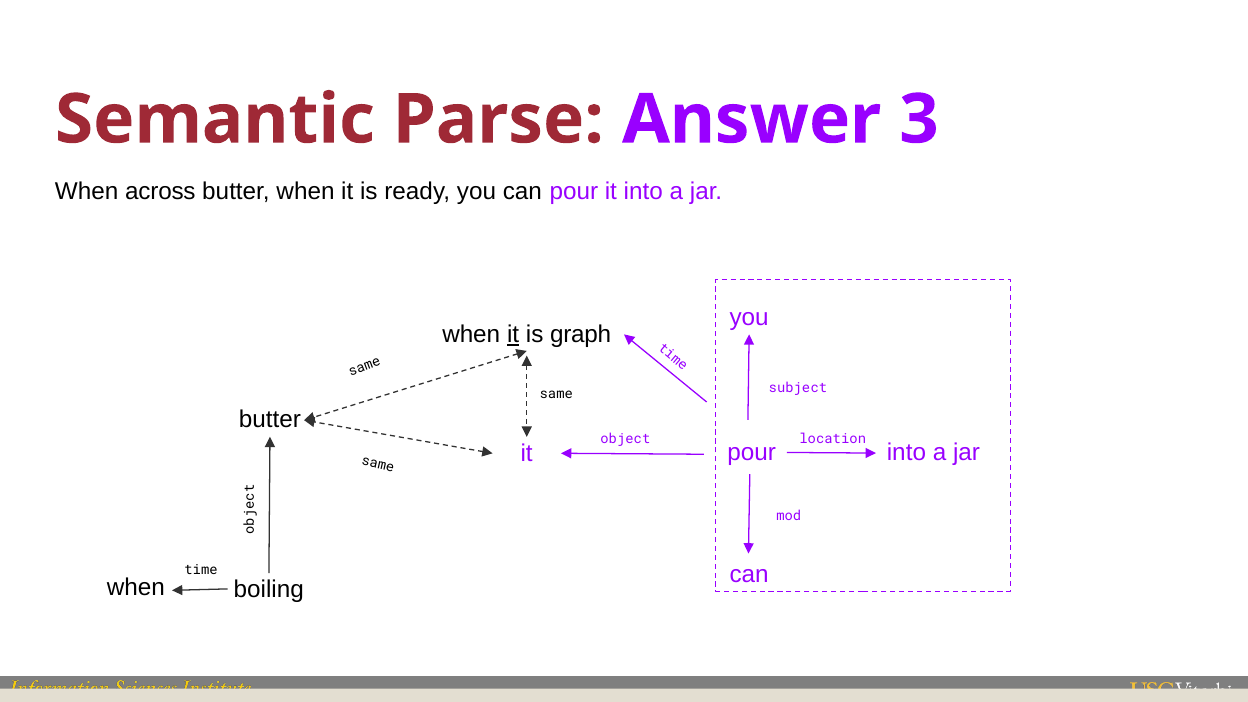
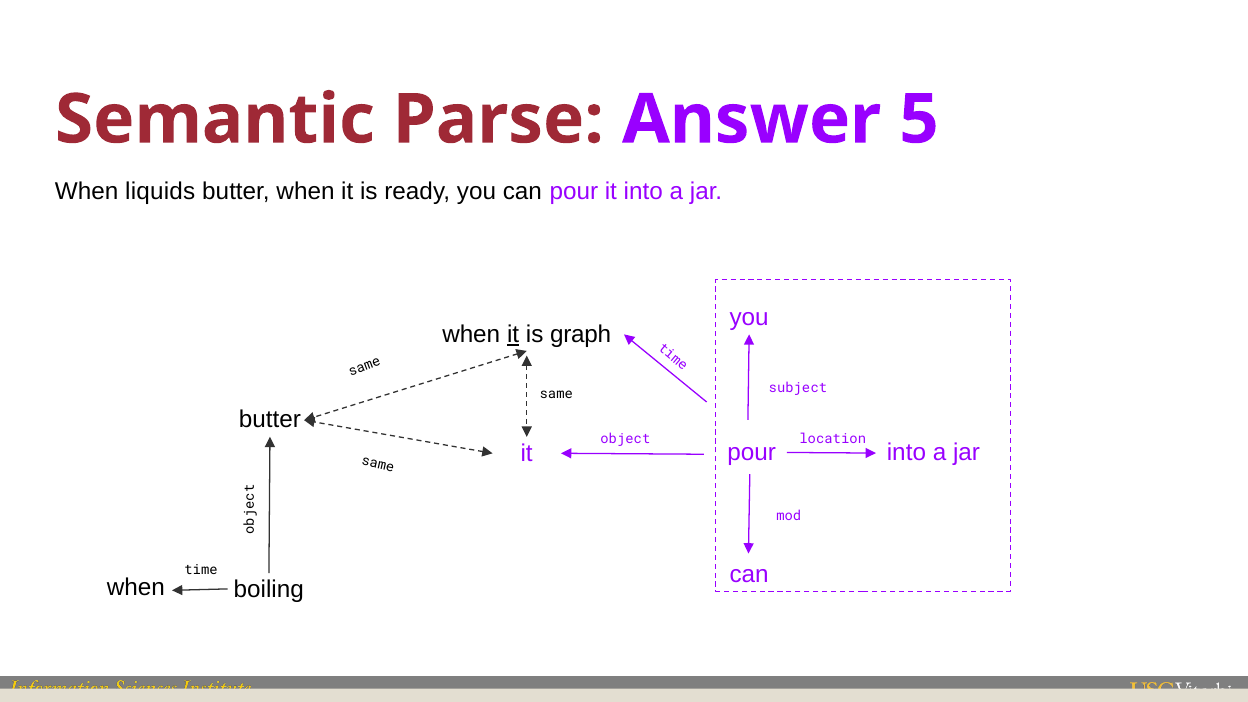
3: 3 -> 5
across: across -> liquids
